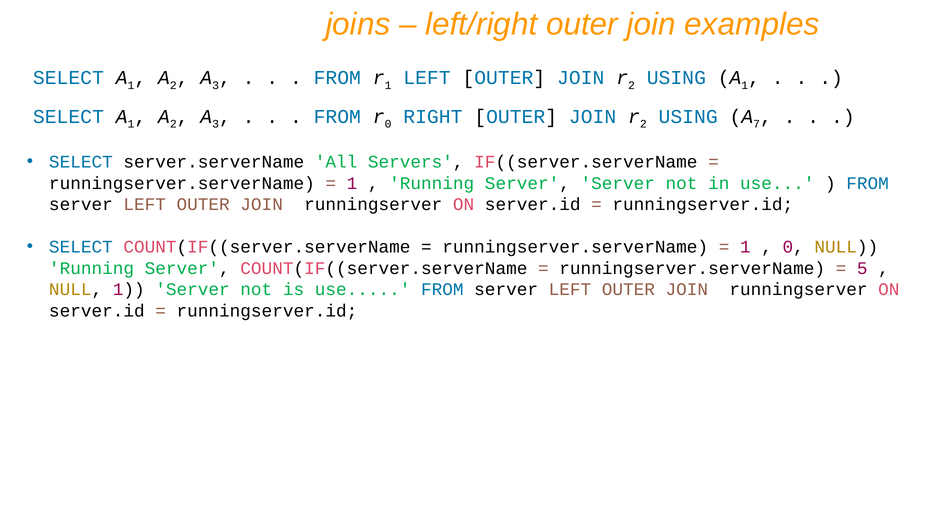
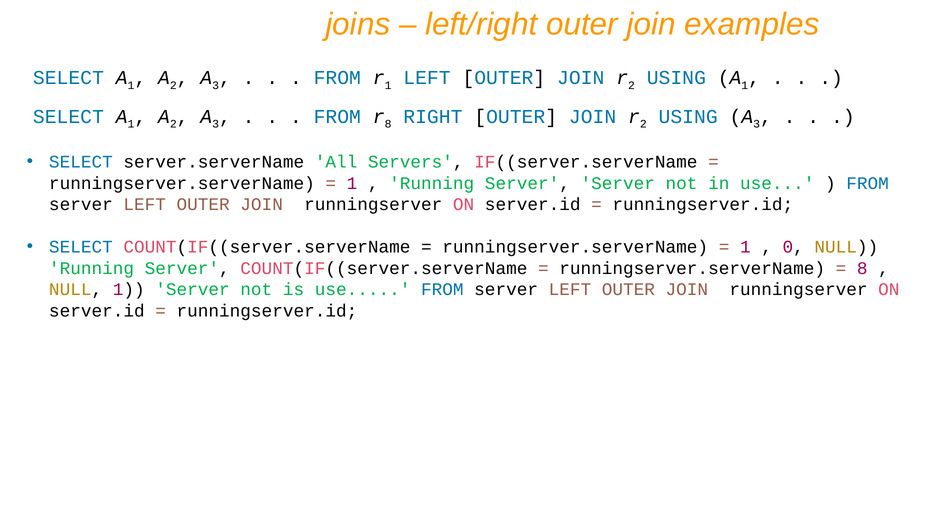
0 at (388, 124): 0 -> 8
7 at (757, 124): 7 -> 3
5 at (862, 269): 5 -> 8
